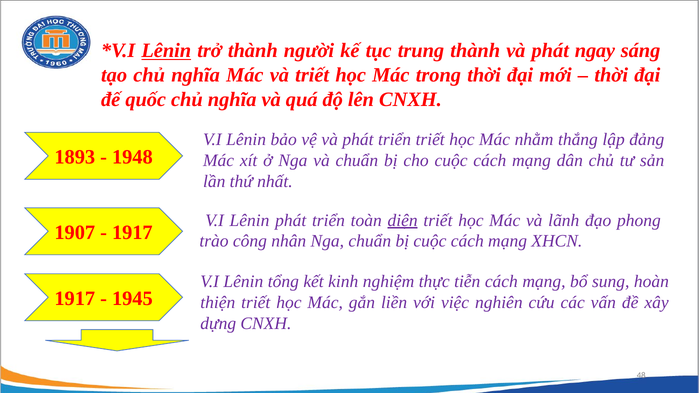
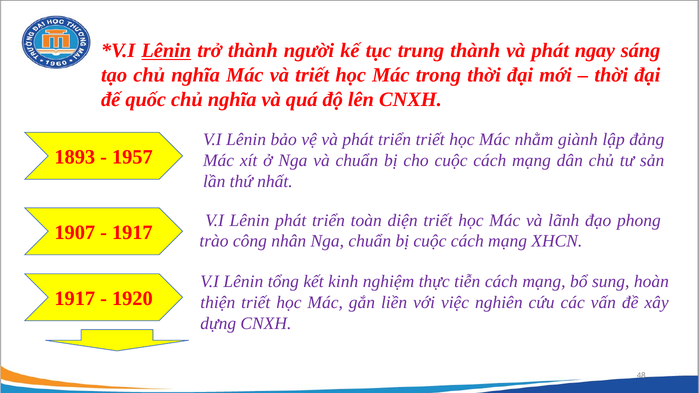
thắng: thắng -> giành
1948: 1948 -> 1957
diện underline: present -> none
1945: 1945 -> 1920
